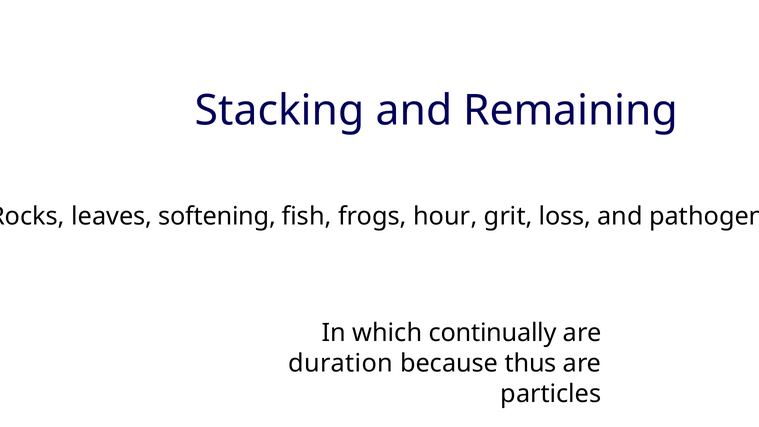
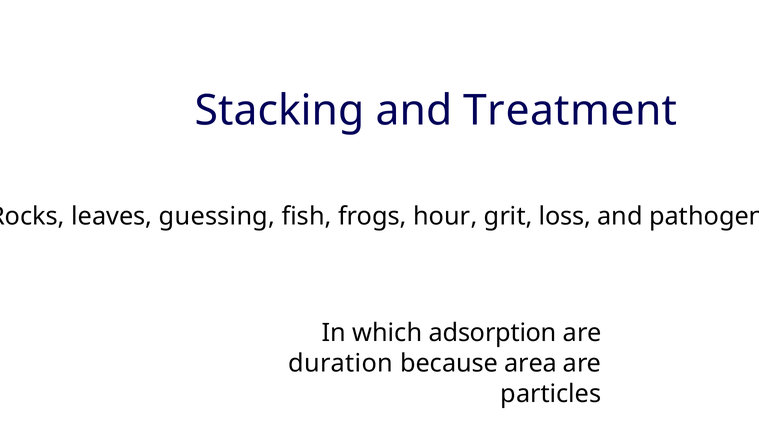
Remaining: Remaining -> Treatment
softening: softening -> guessing
continually: continually -> adsorption
thus: thus -> area
